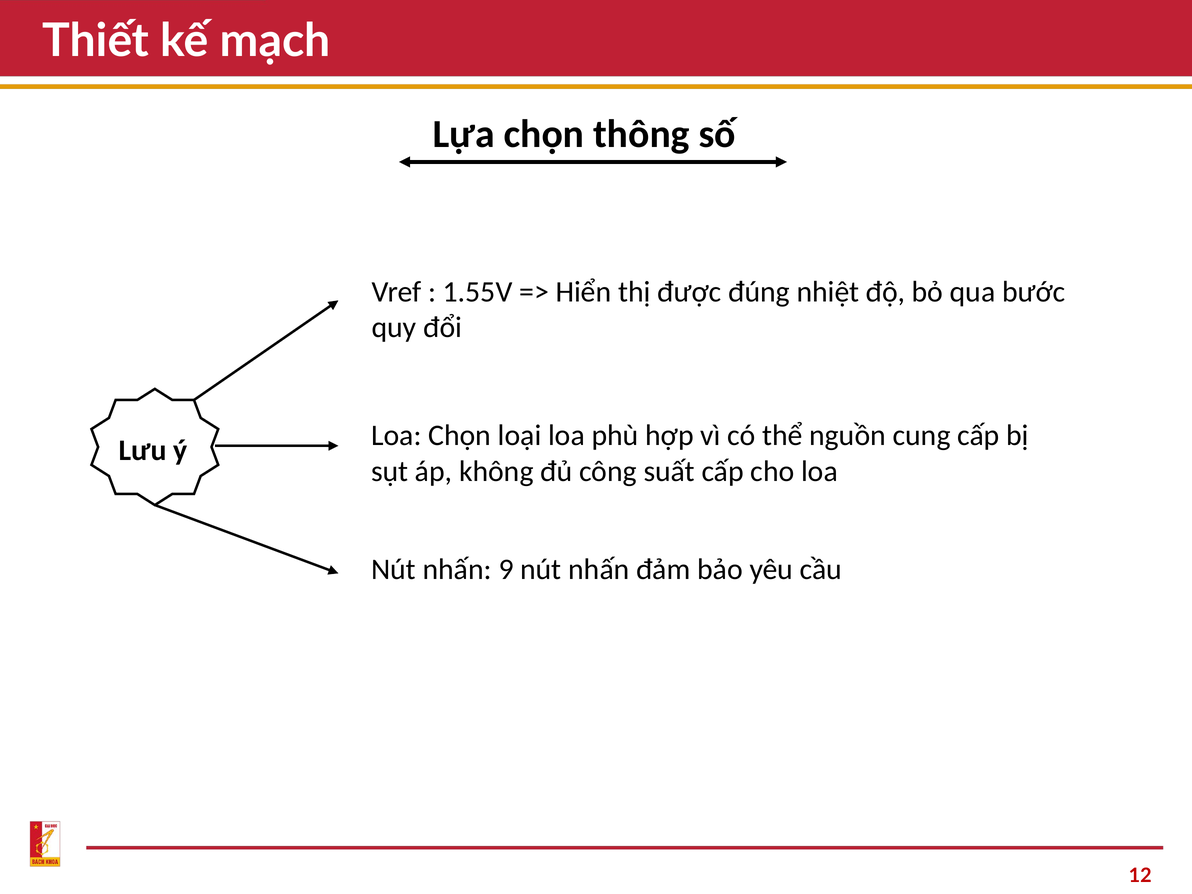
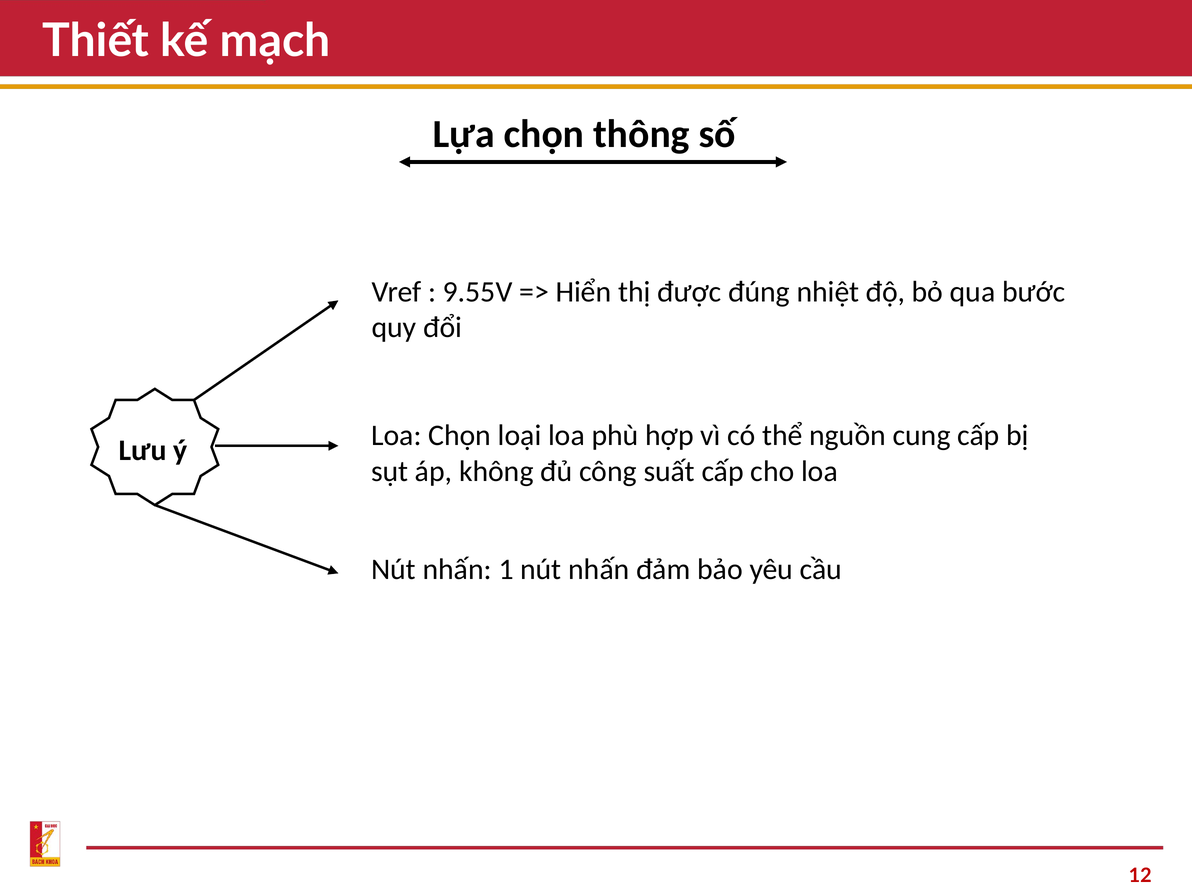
1.55V: 1.55V -> 9.55V
9: 9 -> 1
